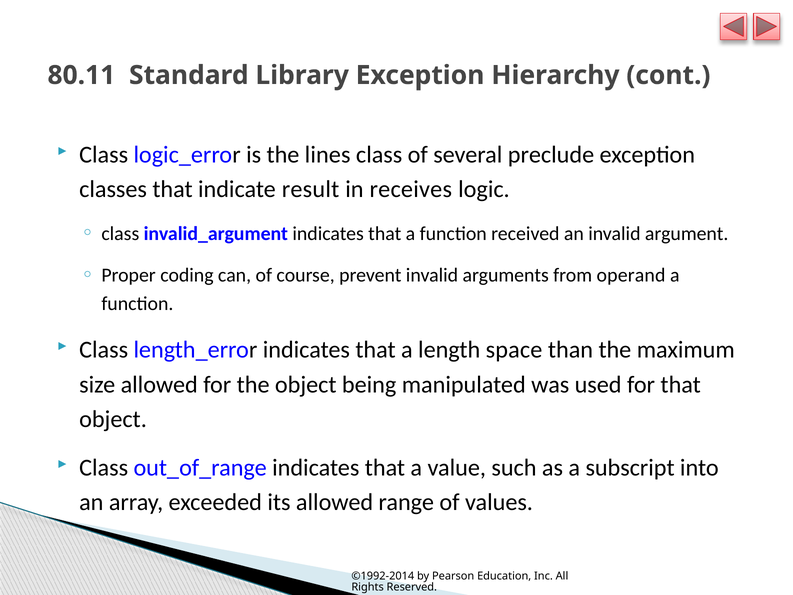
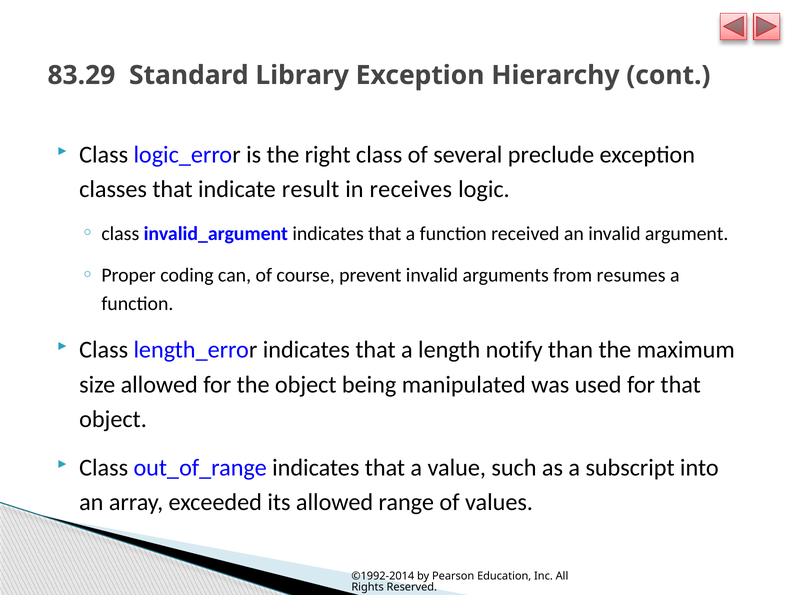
80.11: 80.11 -> 83.29
lines: lines -> right
operand: operand -> resumes
space: space -> notify
